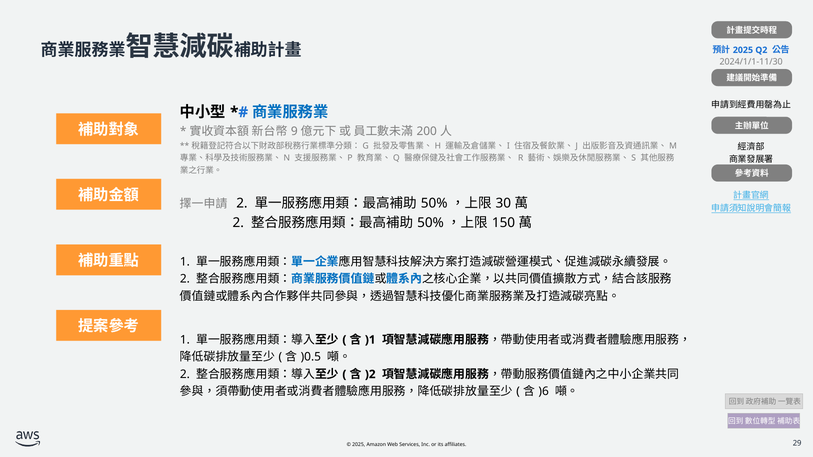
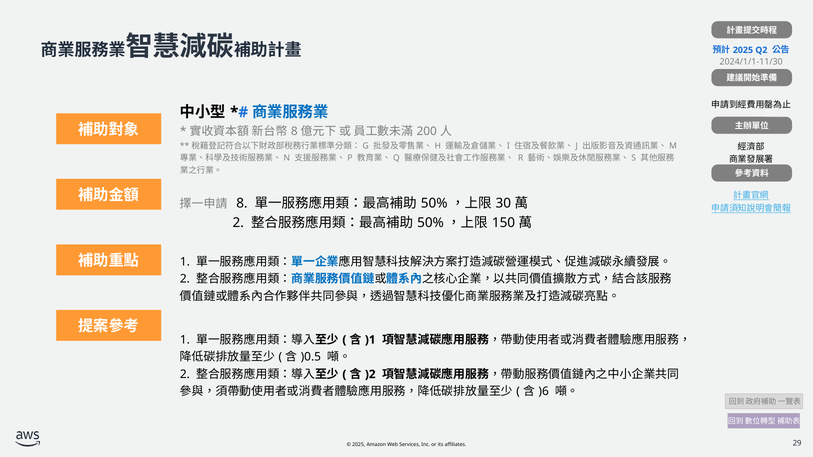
9 at (294, 132): 9 -> 8
2 at (242, 203): 2 -> 8
